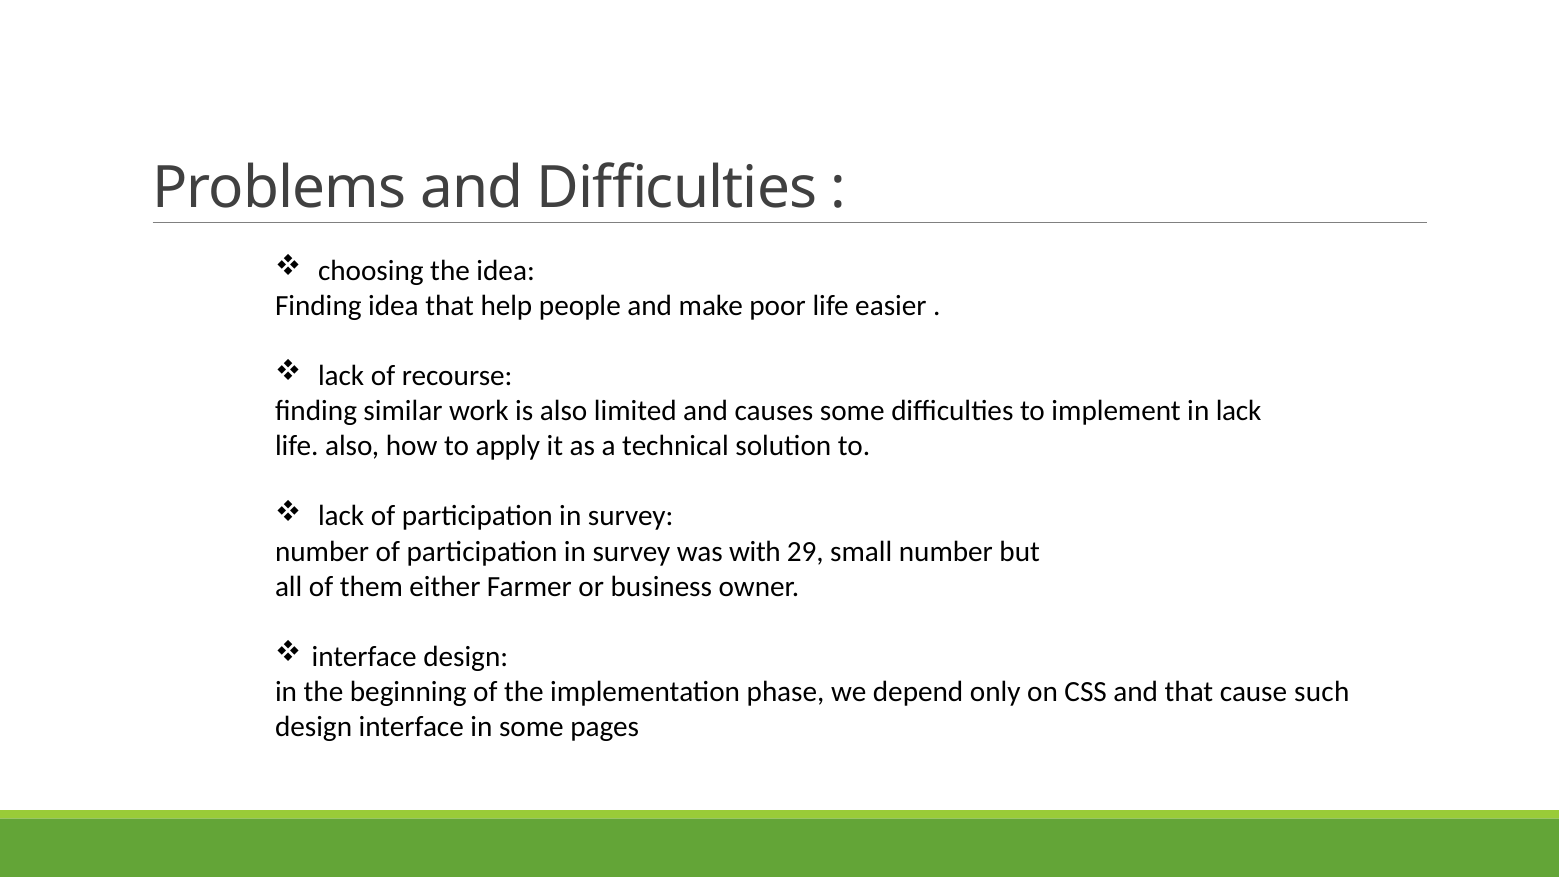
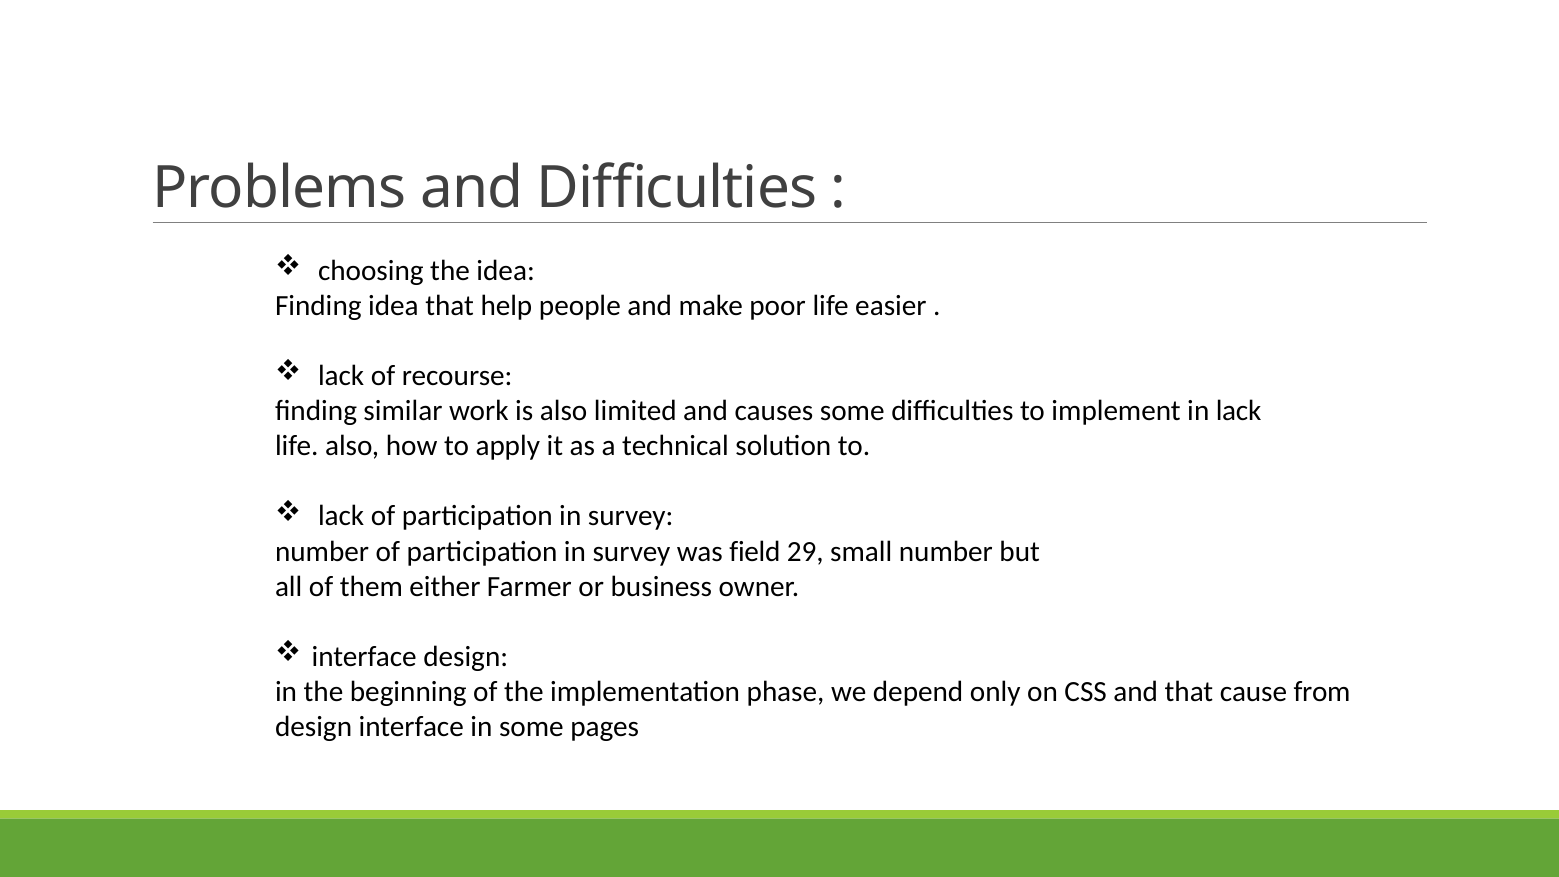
with: with -> field
such: such -> from
